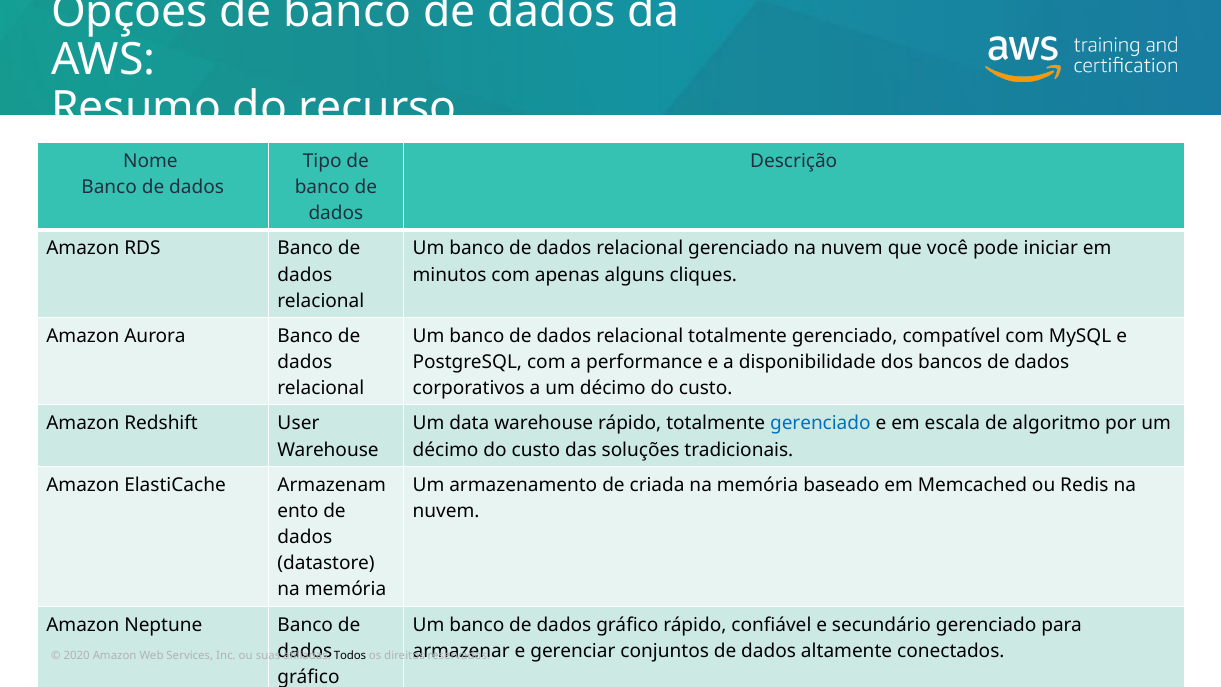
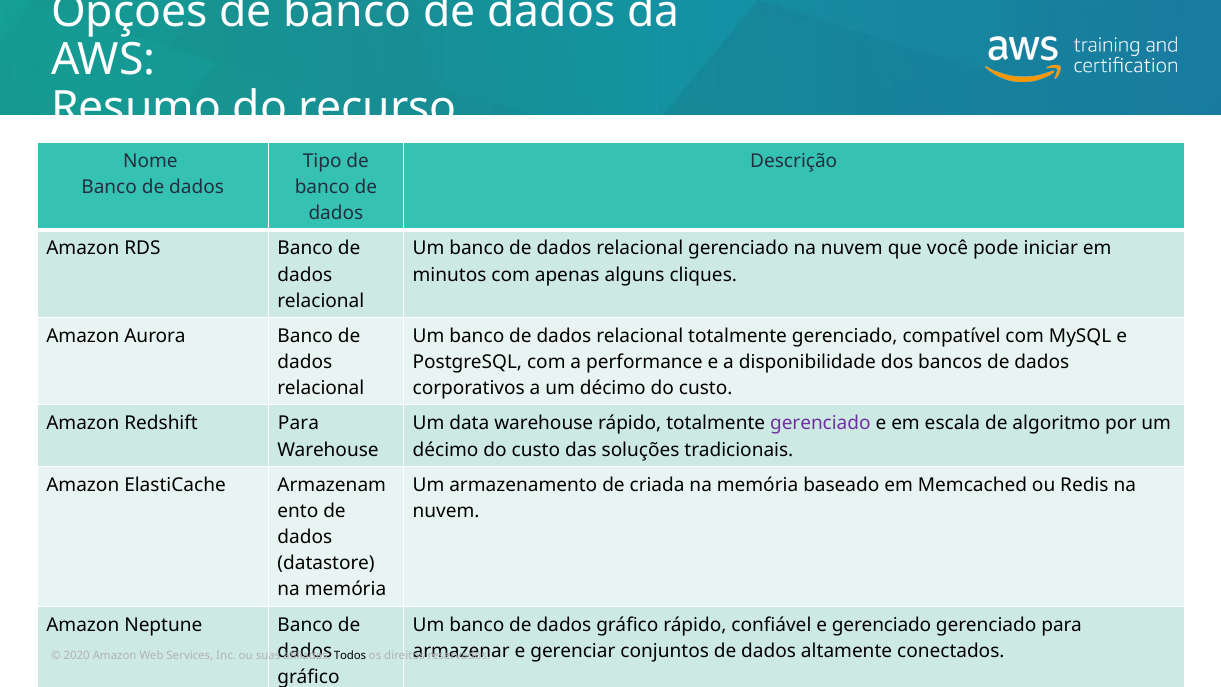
Redshift User: User -> Para
gerenciado at (820, 424) colour: blue -> purple
e secundário: secundário -> gerenciado
